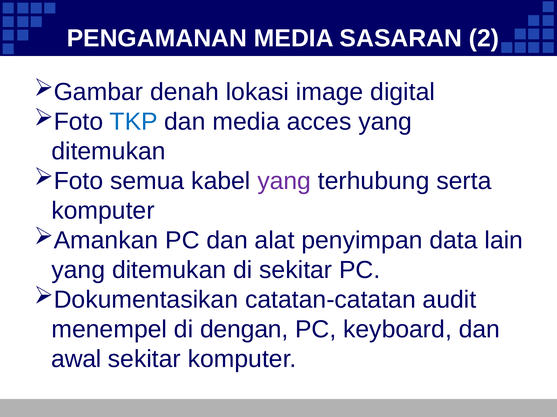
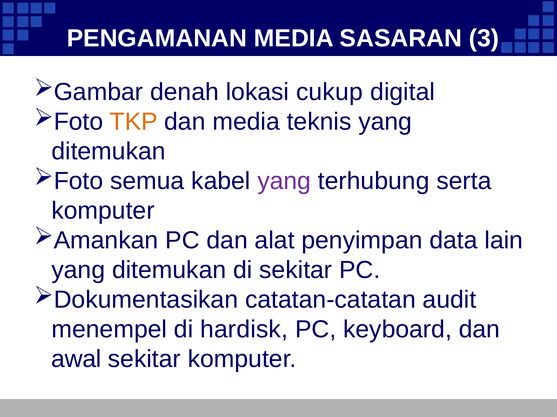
2: 2 -> 3
image: image -> cukup
TKP colour: blue -> orange
acces: acces -> teknis
dengan: dengan -> hardisk
